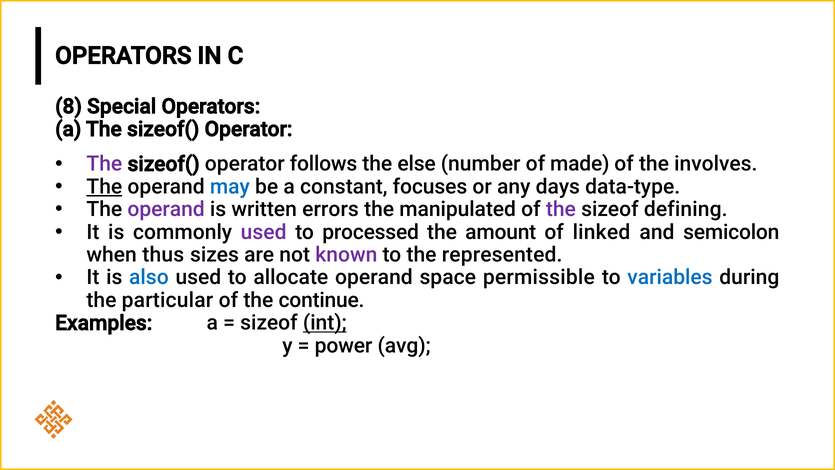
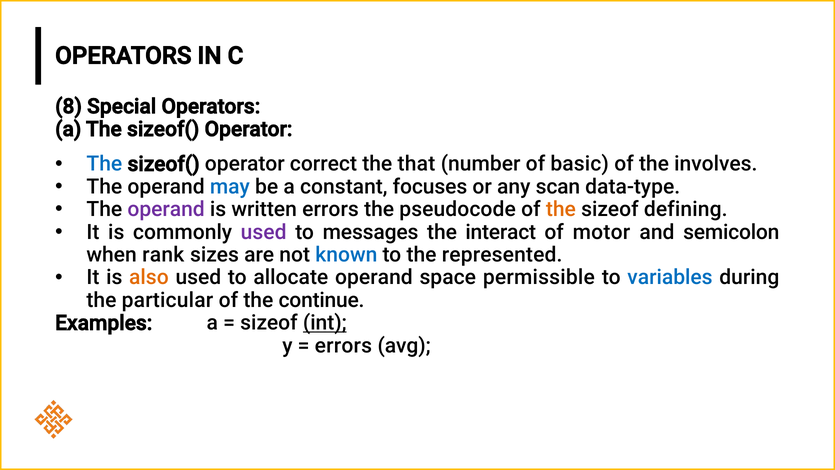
The at (104, 164) colour: purple -> blue
follows: follows -> correct
else: else -> that
made: made -> basic
The at (104, 187) underline: present -> none
days: days -> scan
manipulated: manipulated -> pseudocode
the at (561, 209) colour: purple -> orange
processed: processed -> messages
amount: amount -> interact
linked: linked -> motor
thus: thus -> rank
known colour: purple -> blue
also colour: blue -> orange
power at (344, 346): power -> errors
